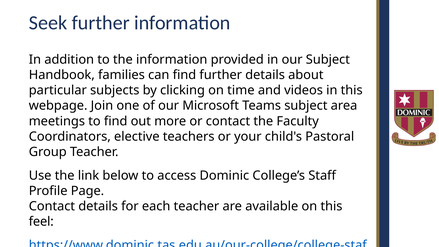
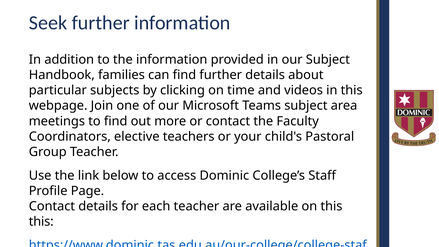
feel at (41, 222): feel -> this
